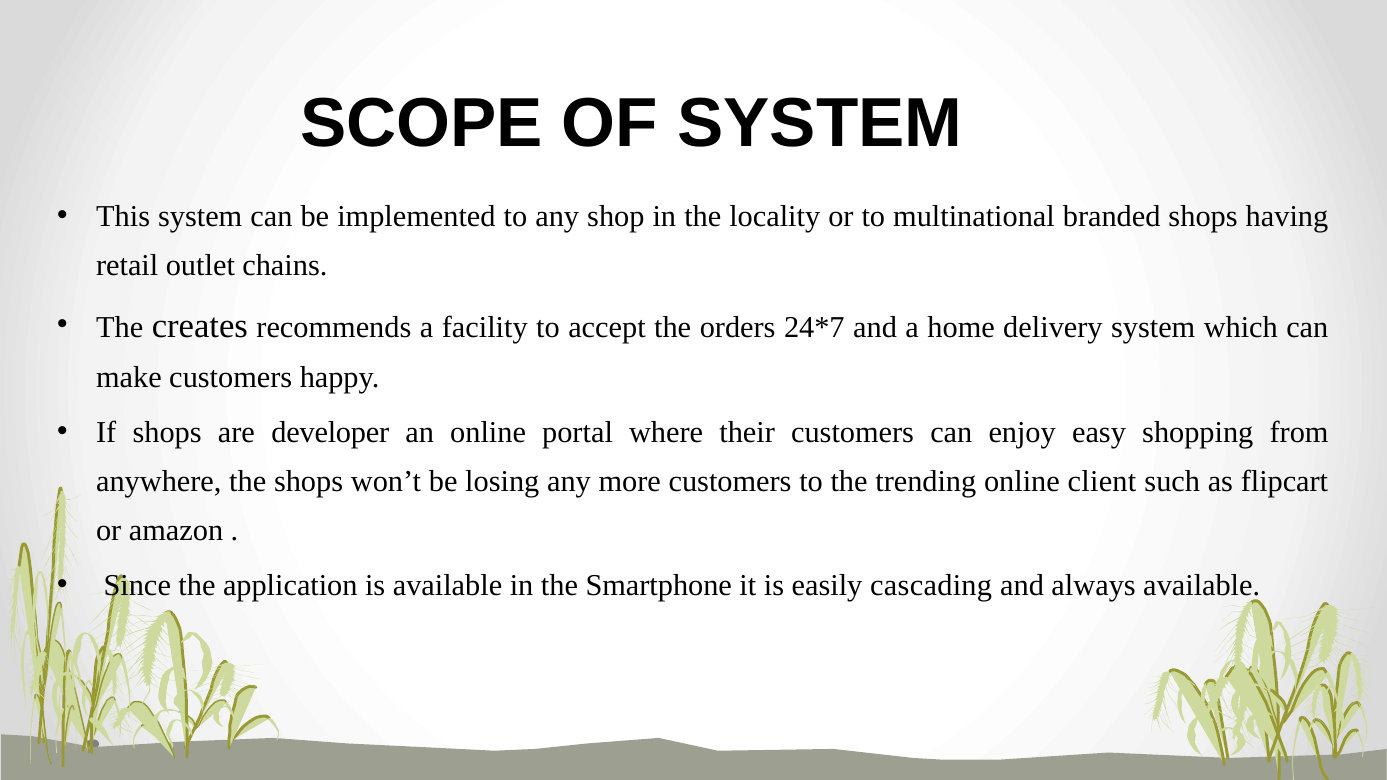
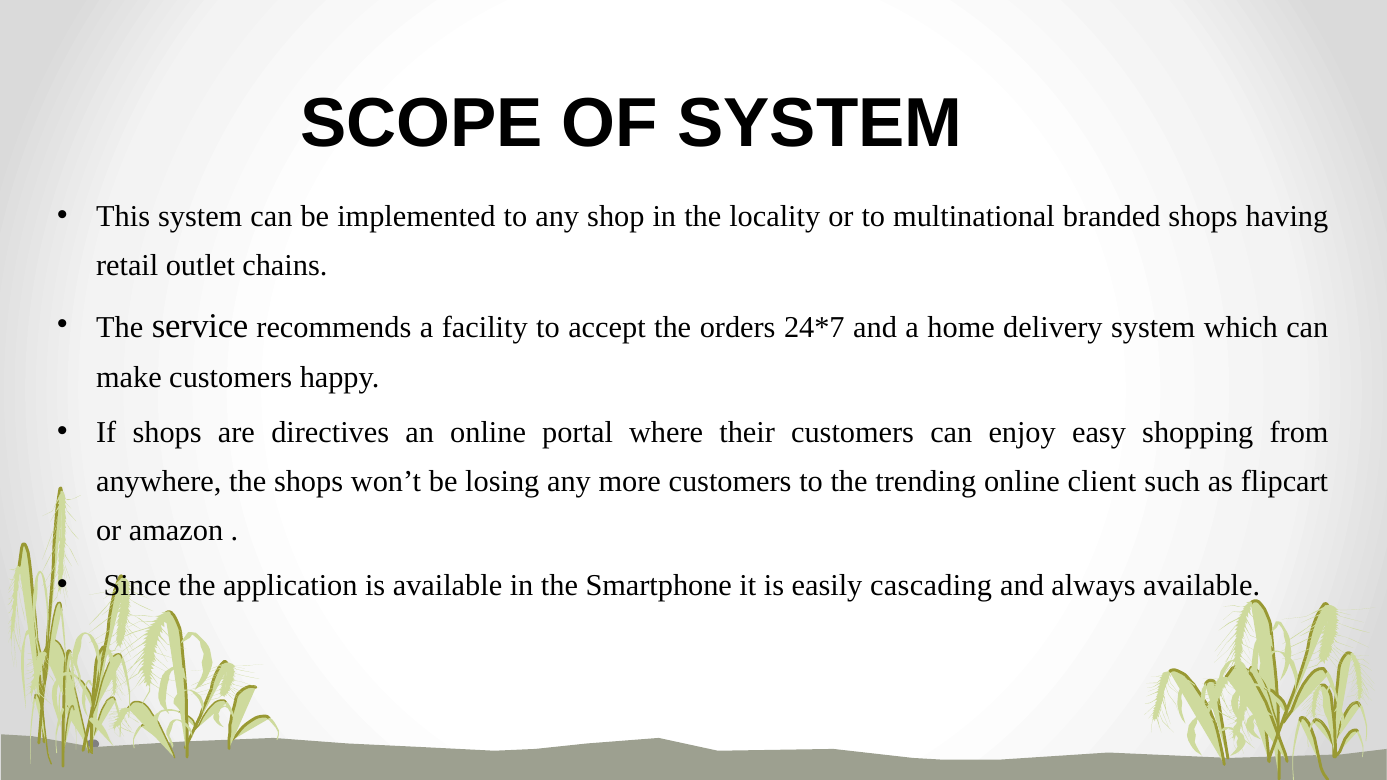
creates: creates -> service
developer: developer -> directives
